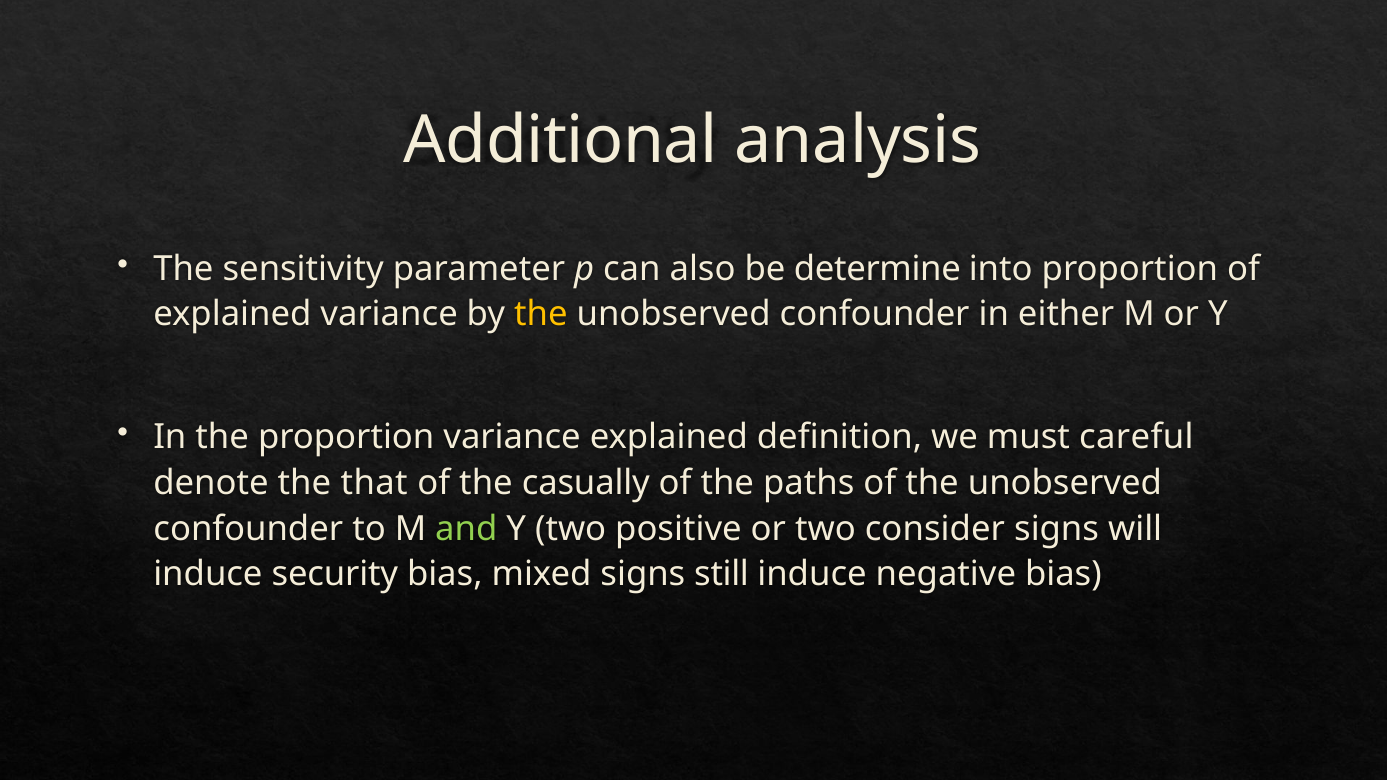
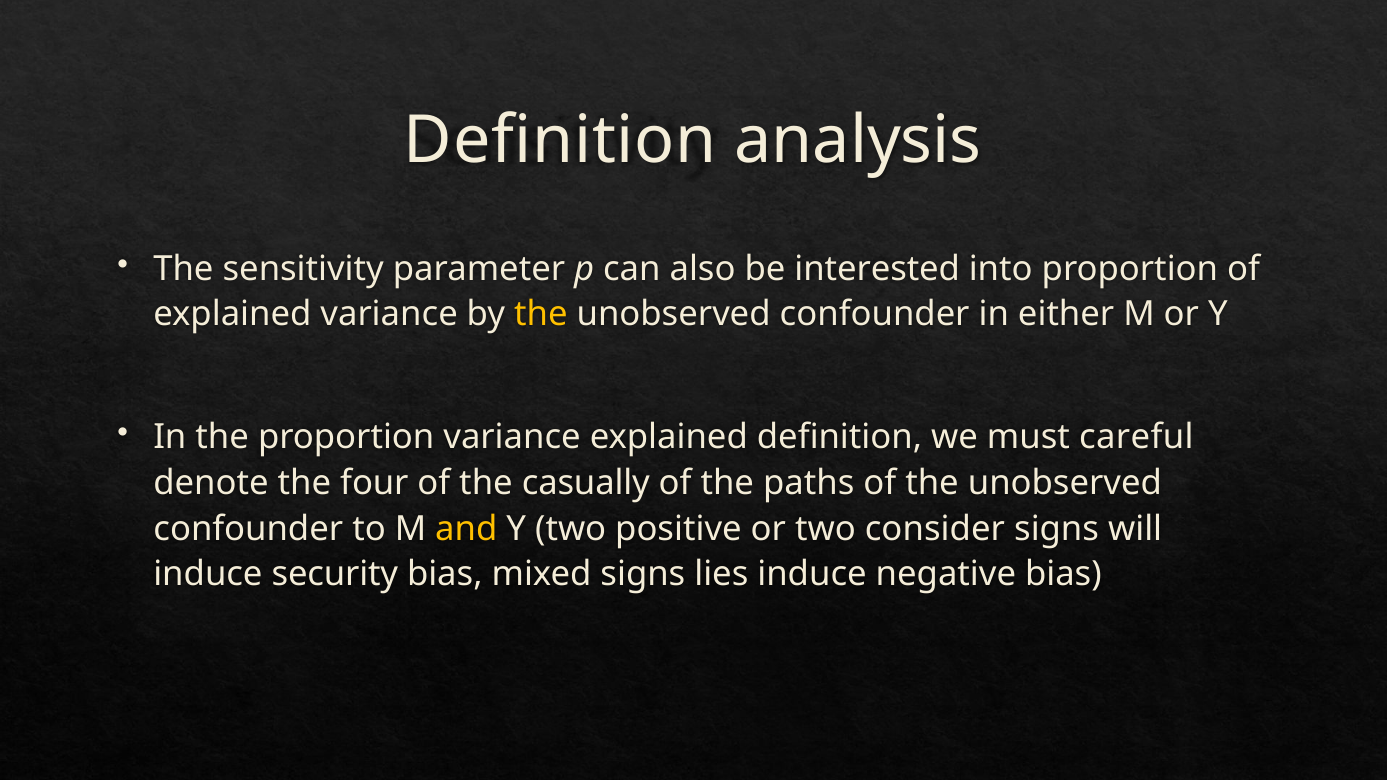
Additional at (561, 140): Additional -> Definition
determine: determine -> interested
that: that -> four
and colour: light green -> yellow
still: still -> lies
